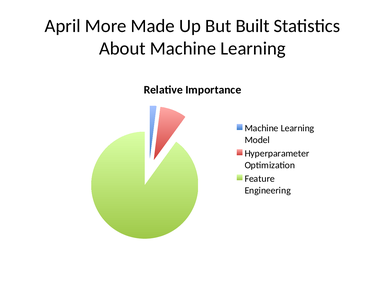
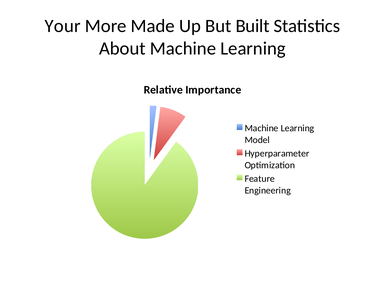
April: April -> Your
